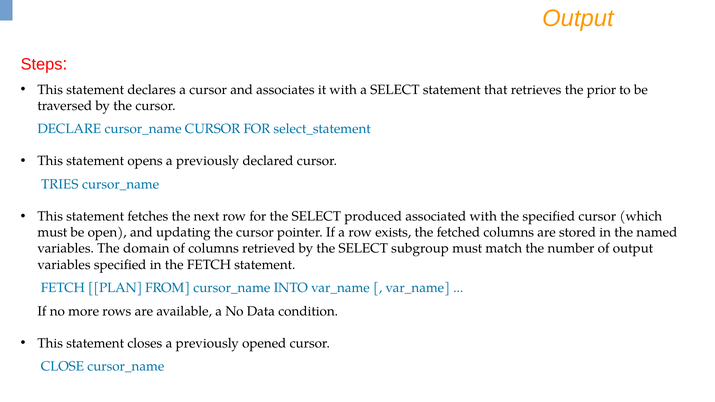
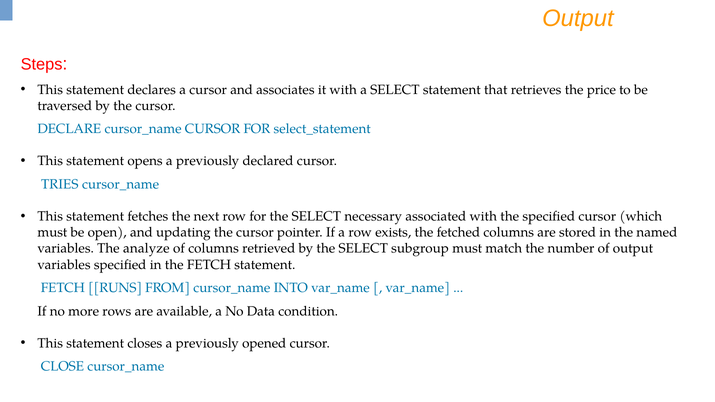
prior: prior -> price
produced: produced -> necessary
domain: domain -> analyze
PLAN: PLAN -> RUNS
